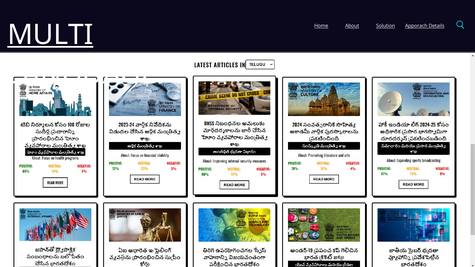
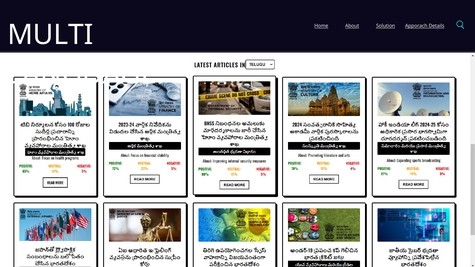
MULTI underline: present -> none
